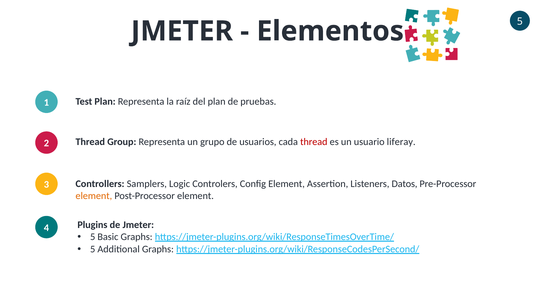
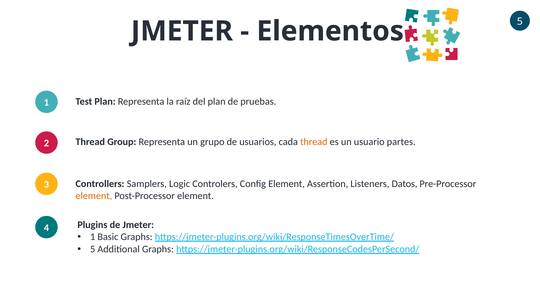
thread at (314, 142) colour: red -> orange
liferay: liferay -> partes
5 at (93, 237): 5 -> 1
